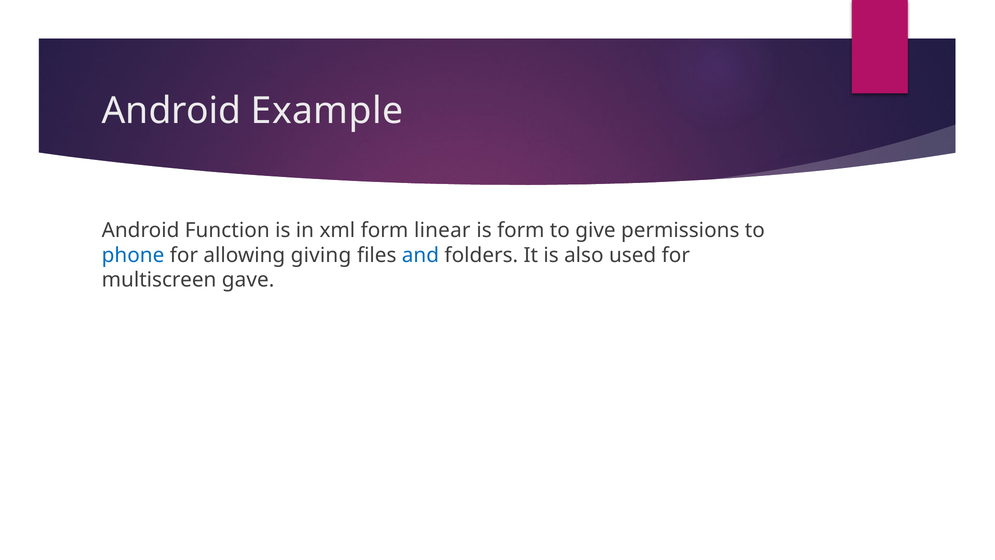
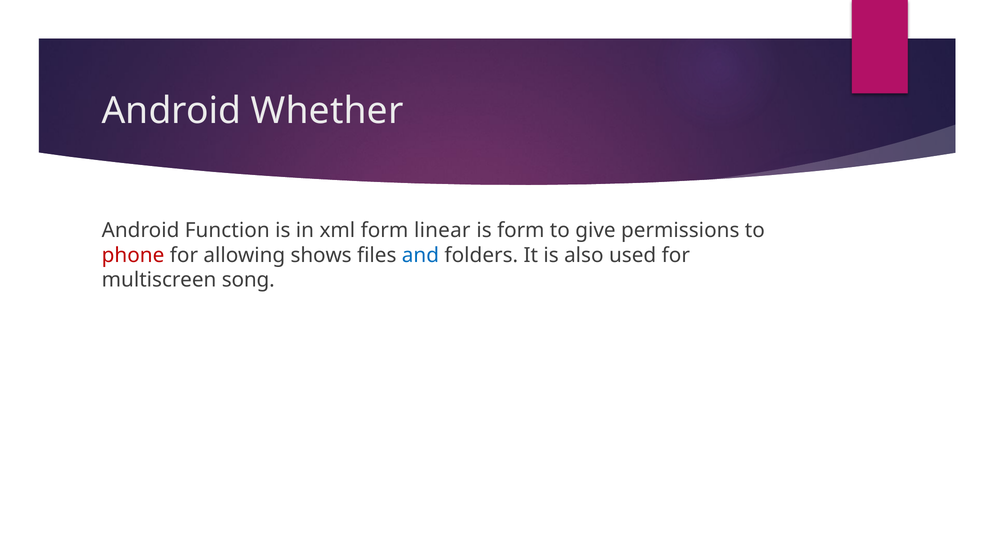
Example: Example -> Whether
phone colour: blue -> red
giving: giving -> shows
gave: gave -> song
